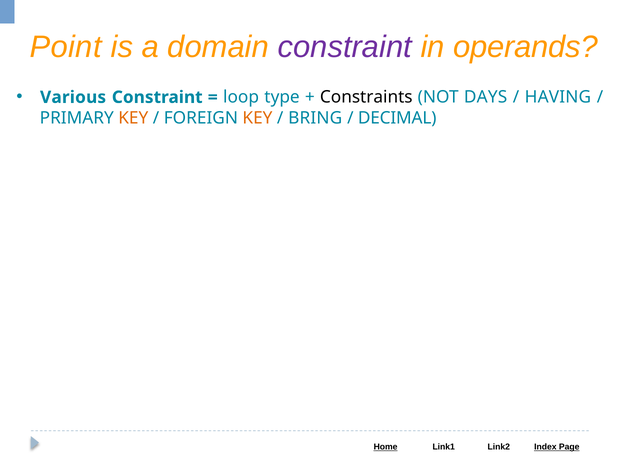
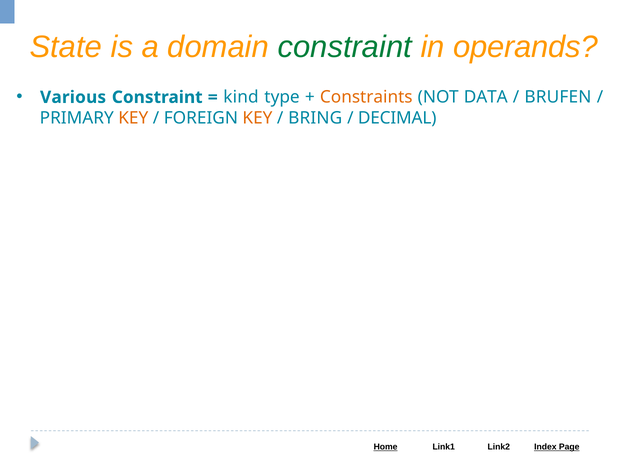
Point: Point -> State
constraint at (345, 47) colour: purple -> green
loop: loop -> kind
Constraints colour: black -> orange
DAYS: DAYS -> DATA
HAVING: HAVING -> BRUFEN
